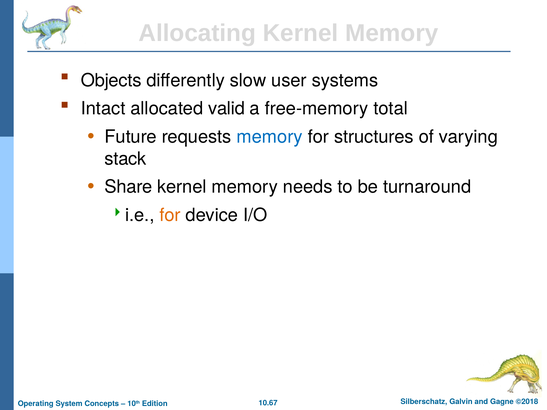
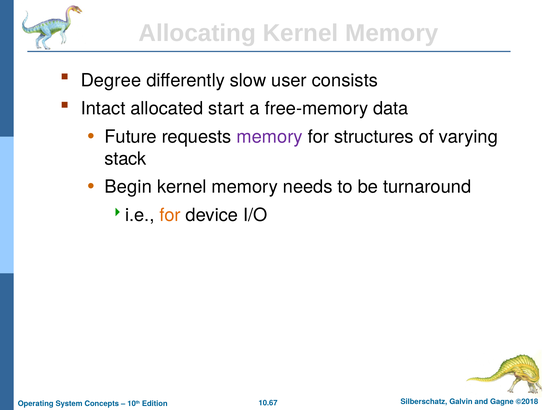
Objects: Objects -> Degree
systems: systems -> consists
valid: valid -> start
total: total -> data
memory at (270, 137) colour: blue -> purple
Share: Share -> Begin
